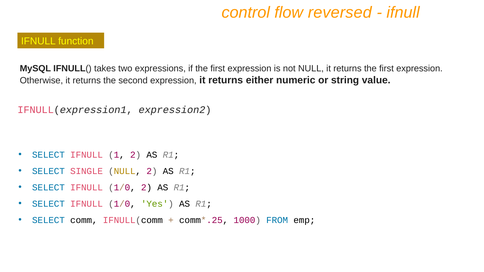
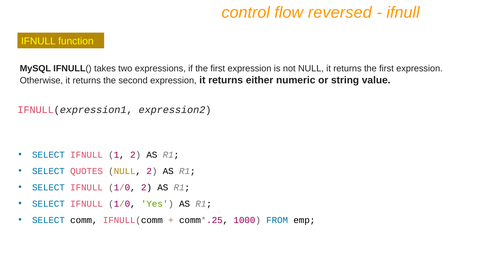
SINGLE: SINGLE -> QUOTES
